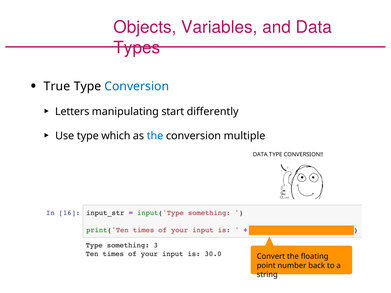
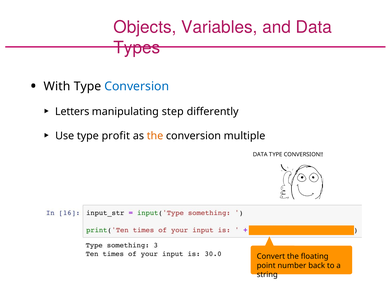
True: True -> With
start: start -> step
which: which -> profit
the at (155, 136) colour: blue -> orange
